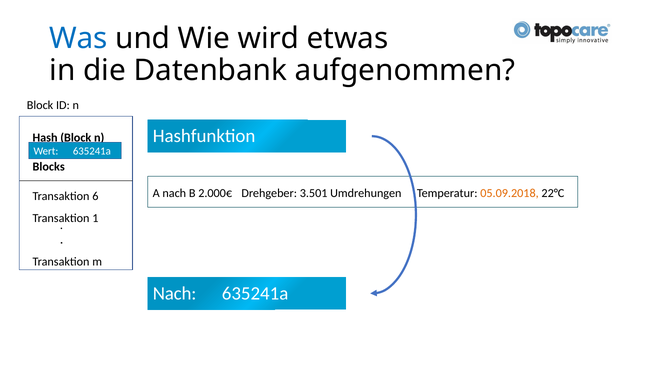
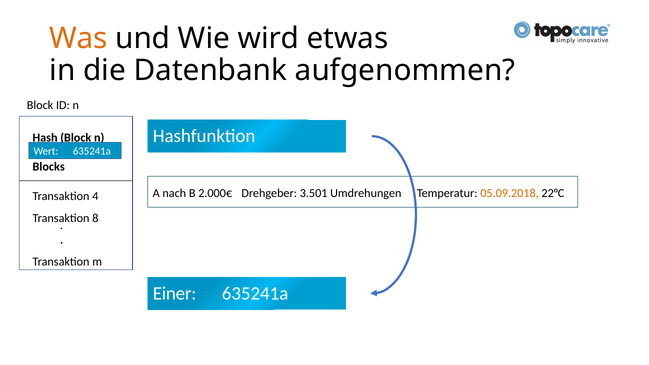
Was colour: blue -> orange
6: 6 -> 4
1: 1 -> 8
Nach at (175, 293): Nach -> Einer
